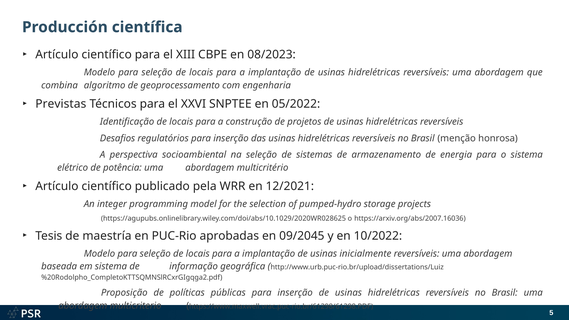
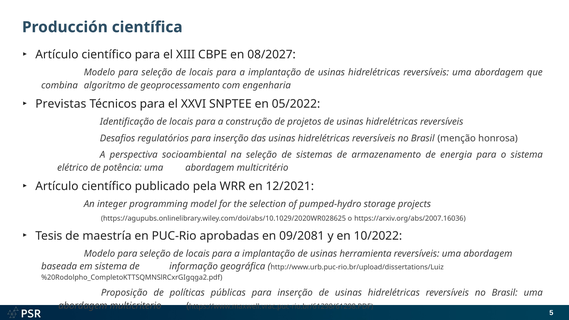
08/2023: 08/2023 -> 08/2027
09/2045: 09/2045 -> 09/2081
inicialmente: inicialmente -> herramienta
